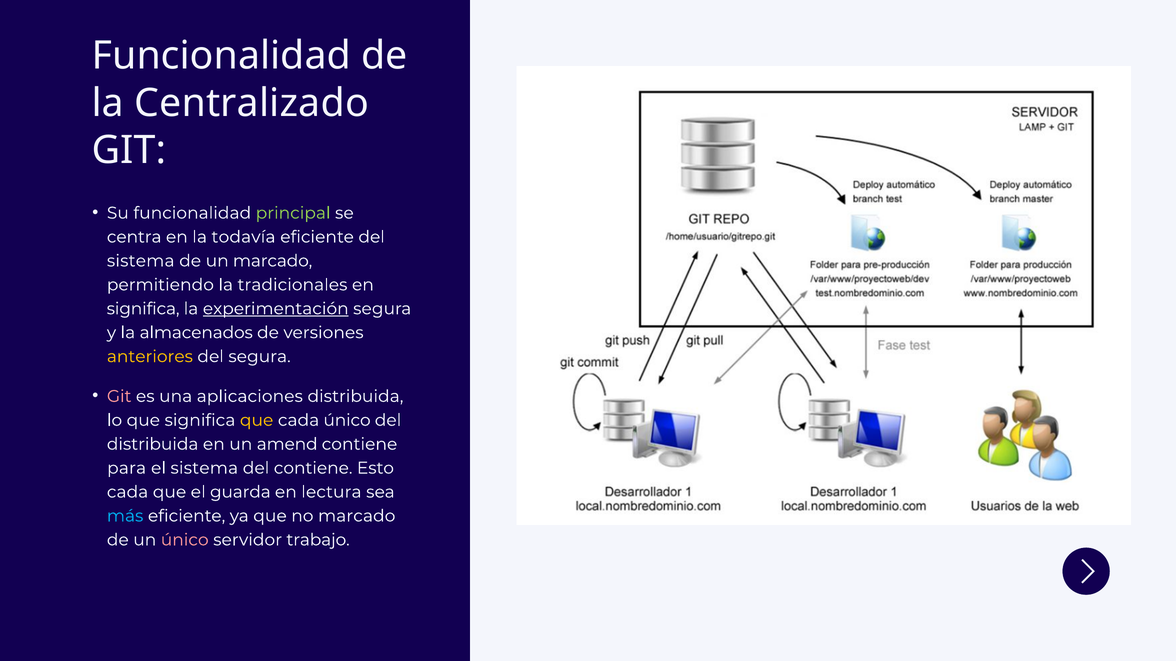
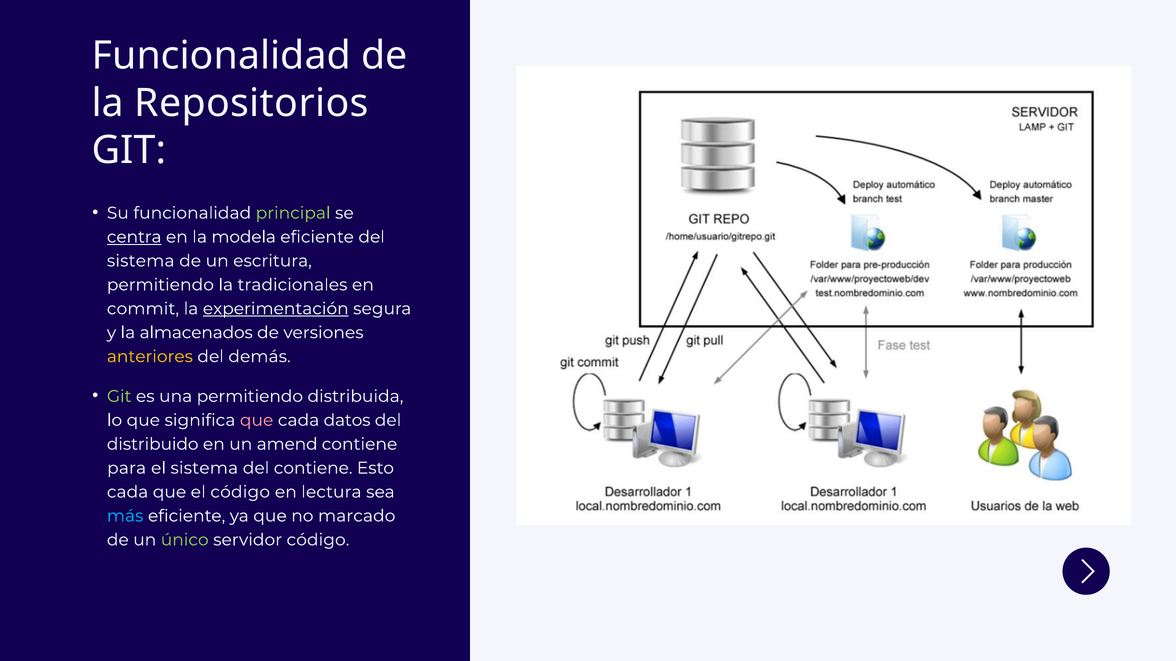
Centralizado: Centralizado -> Repositorios
centra underline: none -> present
todavía: todavía -> modela
un marcado: marcado -> escritura
significa at (143, 309): significa -> commit
del segura: segura -> demás
Git at (119, 397) colour: pink -> light green
una aplicaciones: aplicaciones -> permitiendo
que at (257, 421) colour: yellow -> pink
cada único: único -> datos
distribuida at (153, 444): distribuida -> distribuido
el guarda: guarda -> código
único at (185, 540) colour: pink -> light green
servidor trabajo: trabajo -> código
